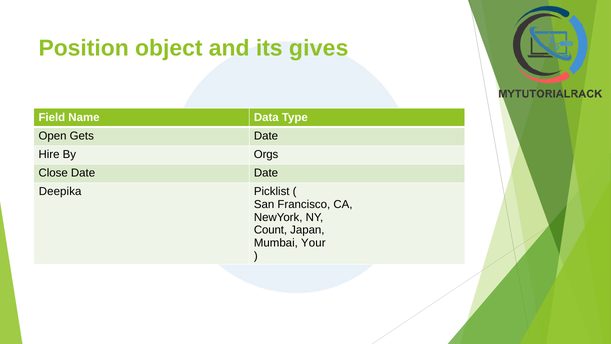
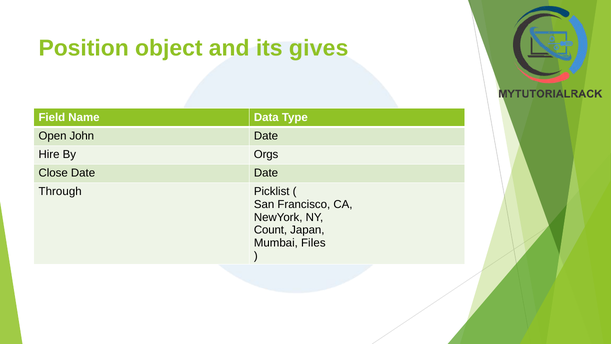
Gets: Gets -> John
Deepika: Deepika -> Through
Your: Your -> Files
